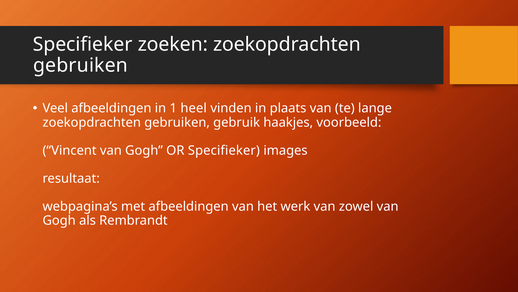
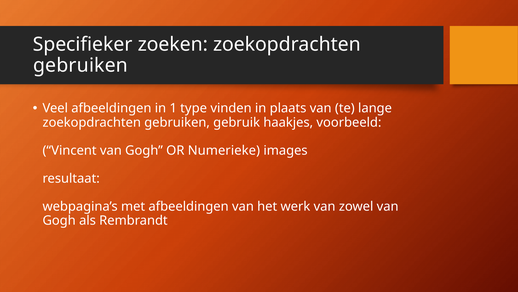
heel: heel -> type
OR Specifieker: Specifieker -> Numerieke
